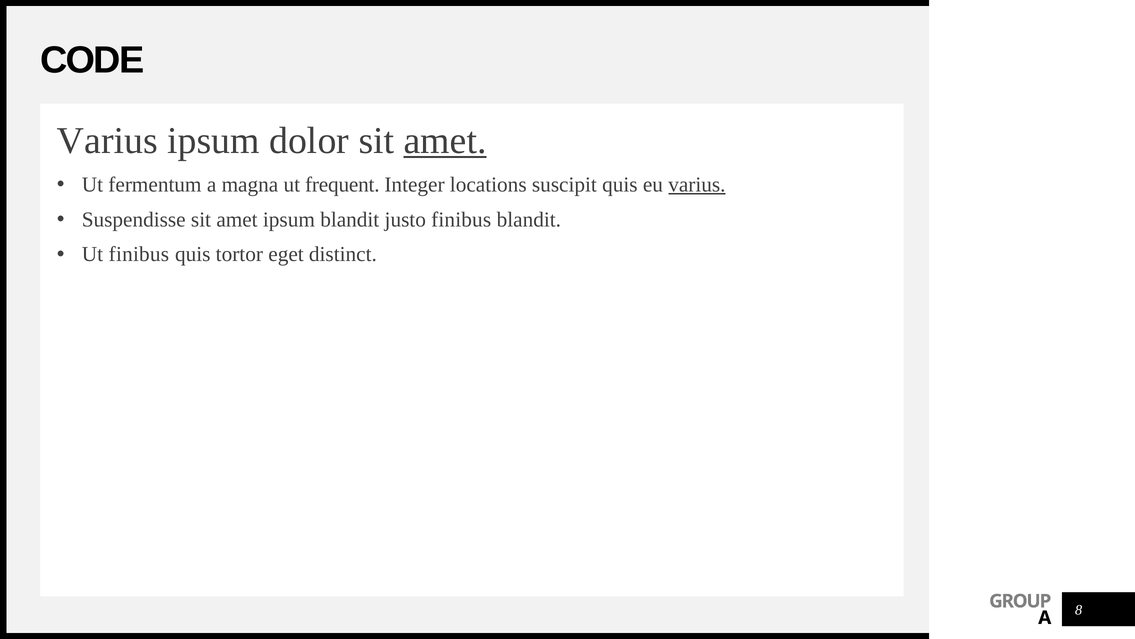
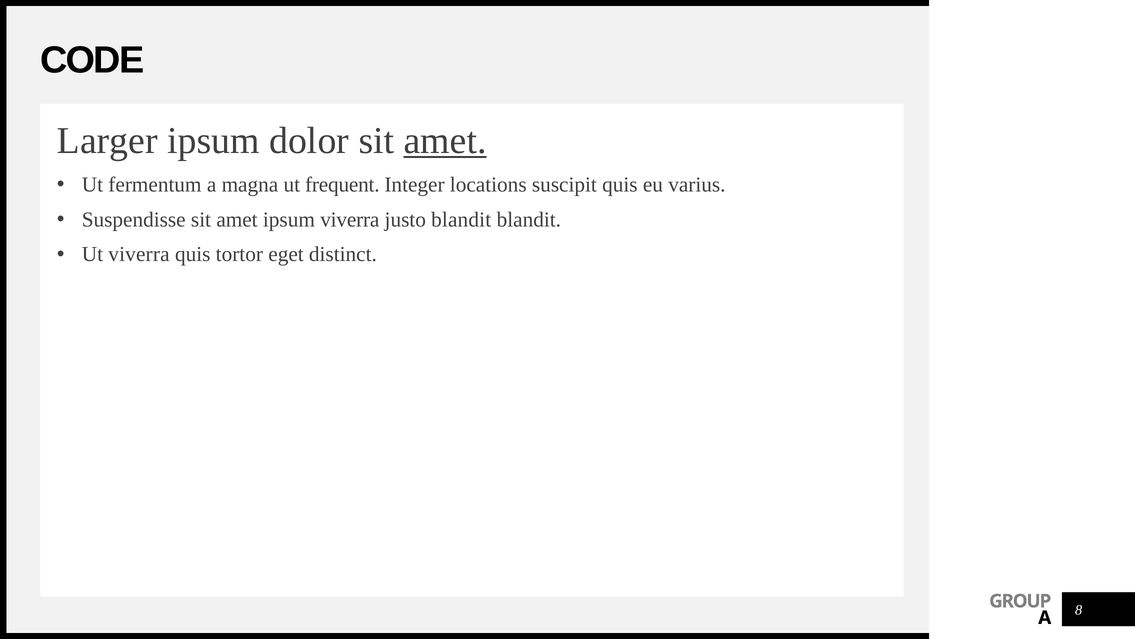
Varius at (107, 141): Varius -> Larger
varius at (697, 184) underline: present -> none
ipsum blandit: blandit -> viverra
justo finibus: finibus -> blandit
Ut finibus: finibus -> viverra
